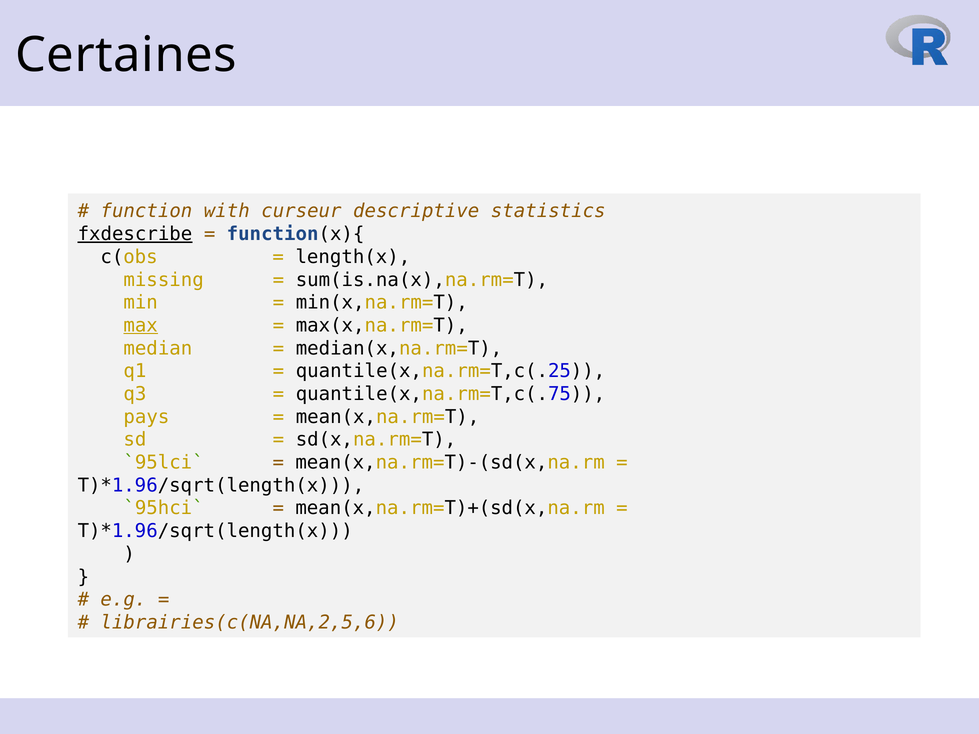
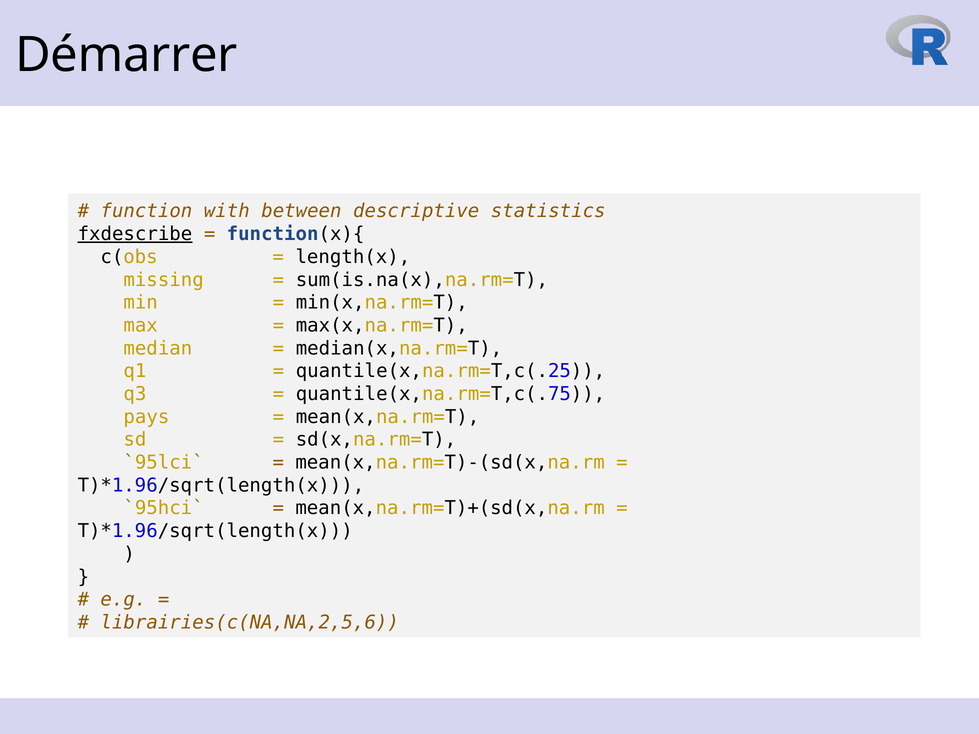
Certaines: Certaines -> Démarrer
curseur: curseur -> between
max underline: present -> none
